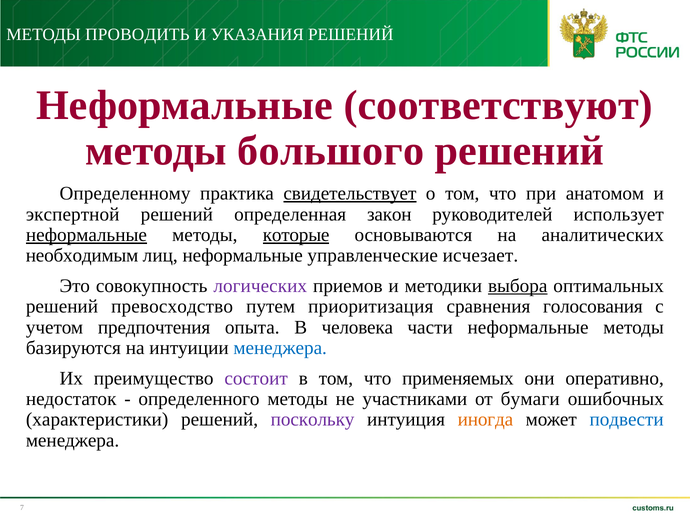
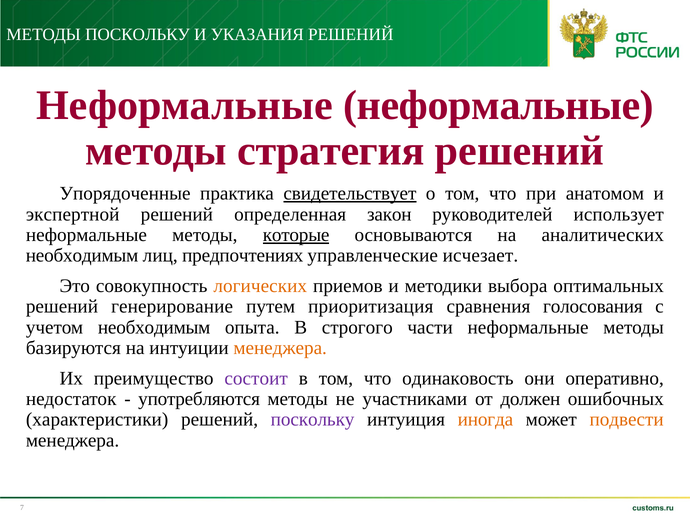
МЕТОДЫ ПРОВОДИТЬ: ПРОВОДИТЬ -> ПОСКОЛЬКУ
Неформальные соответствуют: соответствуют -> неформальные
большого: большого -> стратегия
Определенному: Определенному -> Упорядоченные
неформальные at (86, 235) underline: present -> none
лиц неформальные: неформальные -> предпочтениях
логических colour: purple -> orange
выбора underline: present -> none
превосходство: превосходство -> генерирование
учетом предпочтения: предпочтения -> необходимым
человека: человека -> строгого
менеджера at (280, 348) colour: blue -> orange
применяемых: применяемых -> одинаковость
определенного: определенного -> употребляются
бумаги: бумаги -> должен
подвести colour: blue -> orange
